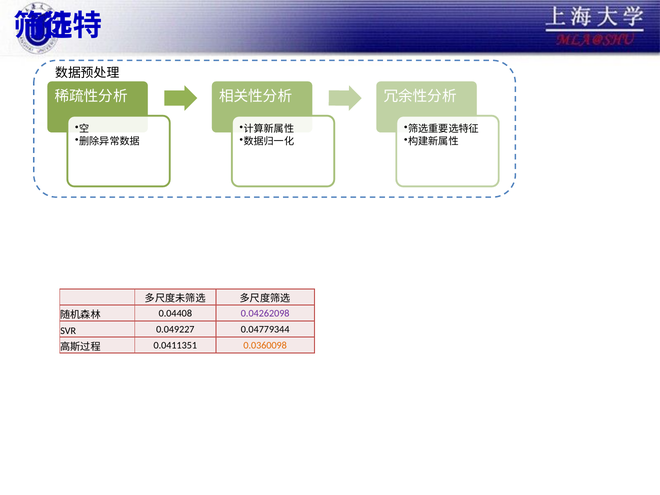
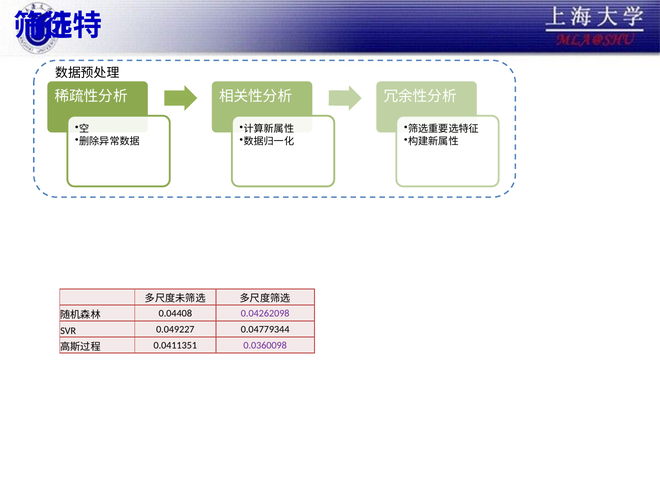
0.0360098 colour: orange -> purple
